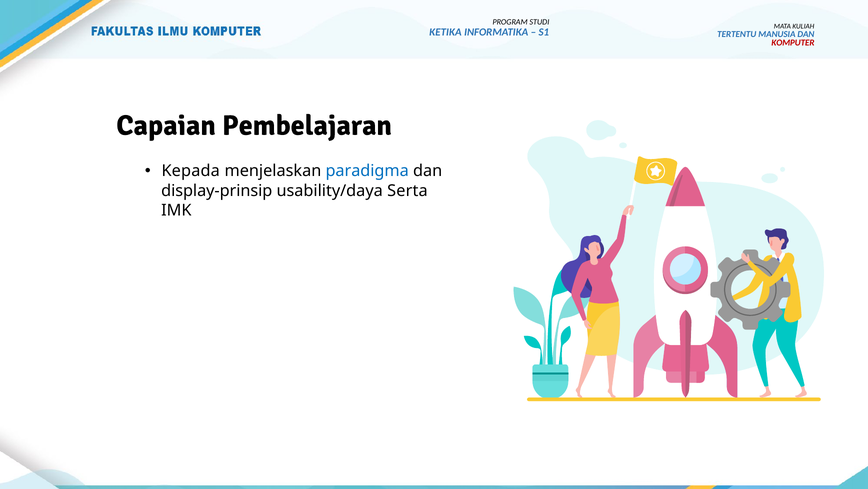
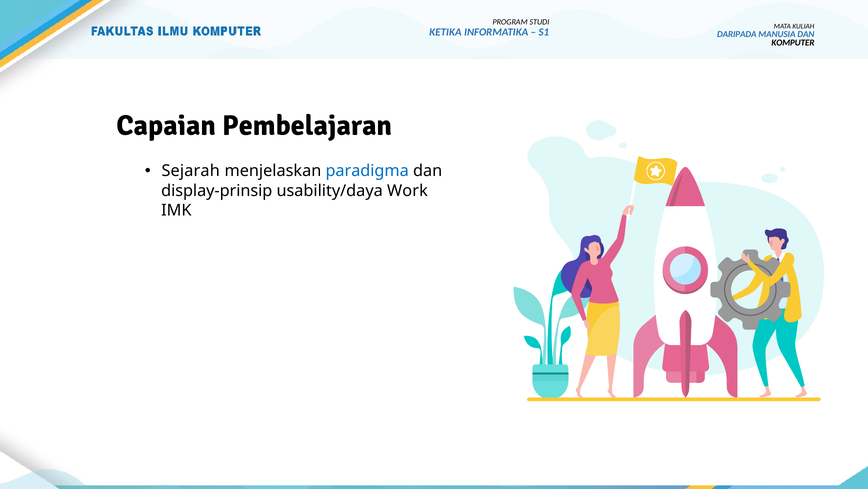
TERTENTU: TERTENTU -> DARIPADA
KOMPUTER colour: red -> black
Kepada: Kepada -> Sejarah
Serta: Serta -> Work
